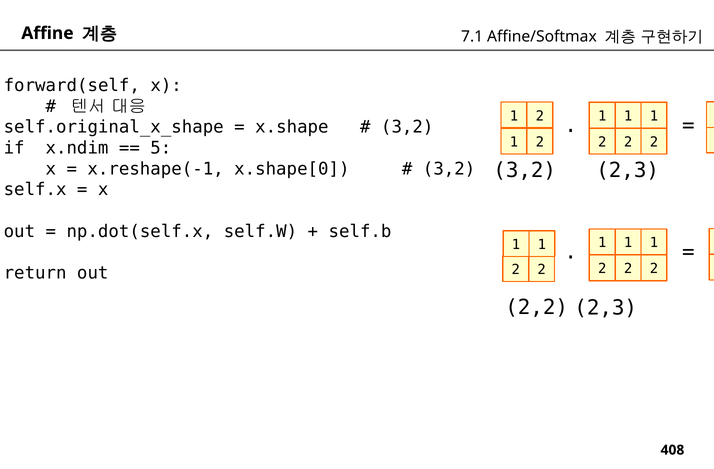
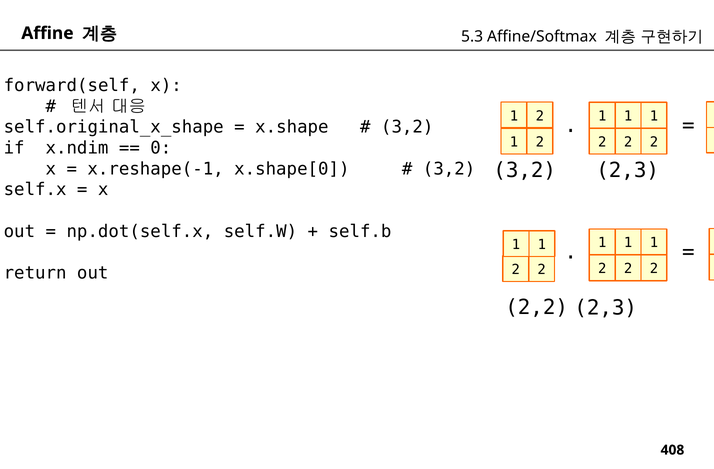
7.1: 7.1 -> 5.3
5 at (161, 148): 5 -> 0
